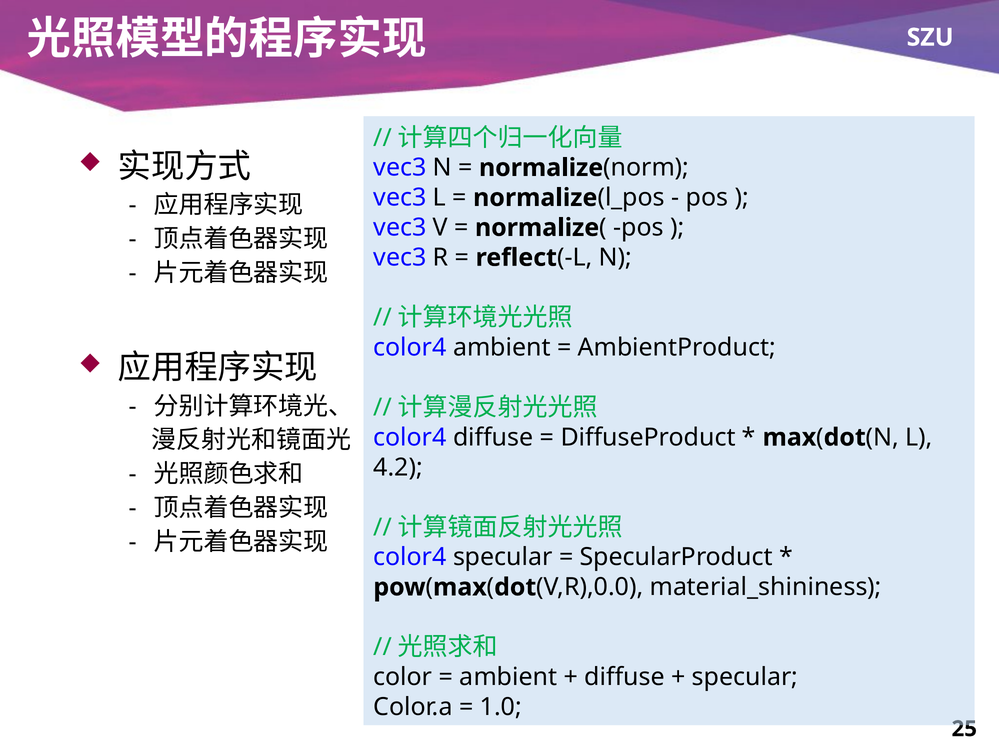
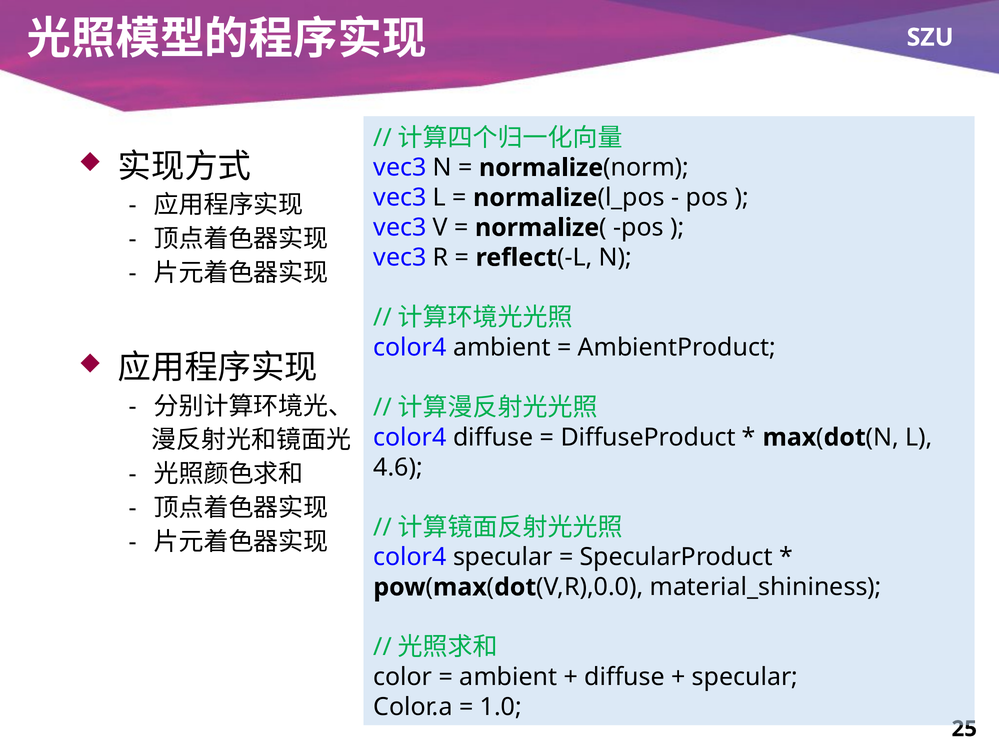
4.2: 4.2 -> 4.6
